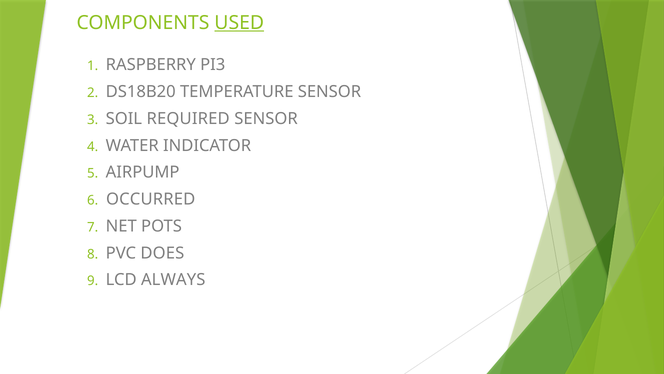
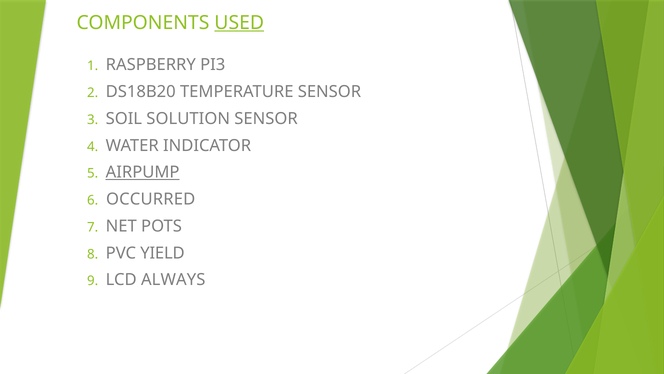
REQUIRED: REQUIRED -> SOLUTION
AIRPUMP underline: none -> present
DOES: DOES -> YIELD
